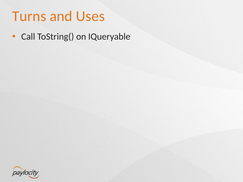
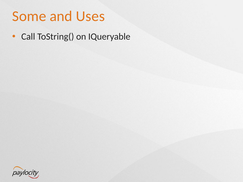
Turns: Turns -> Some
